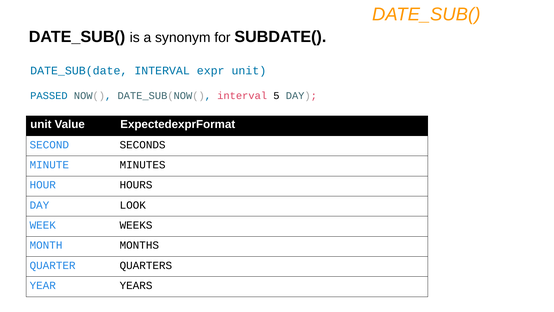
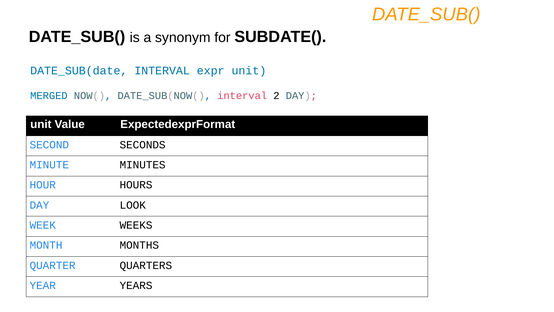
PASSED: PASSED -> MERGED
5: 5 -> 2
